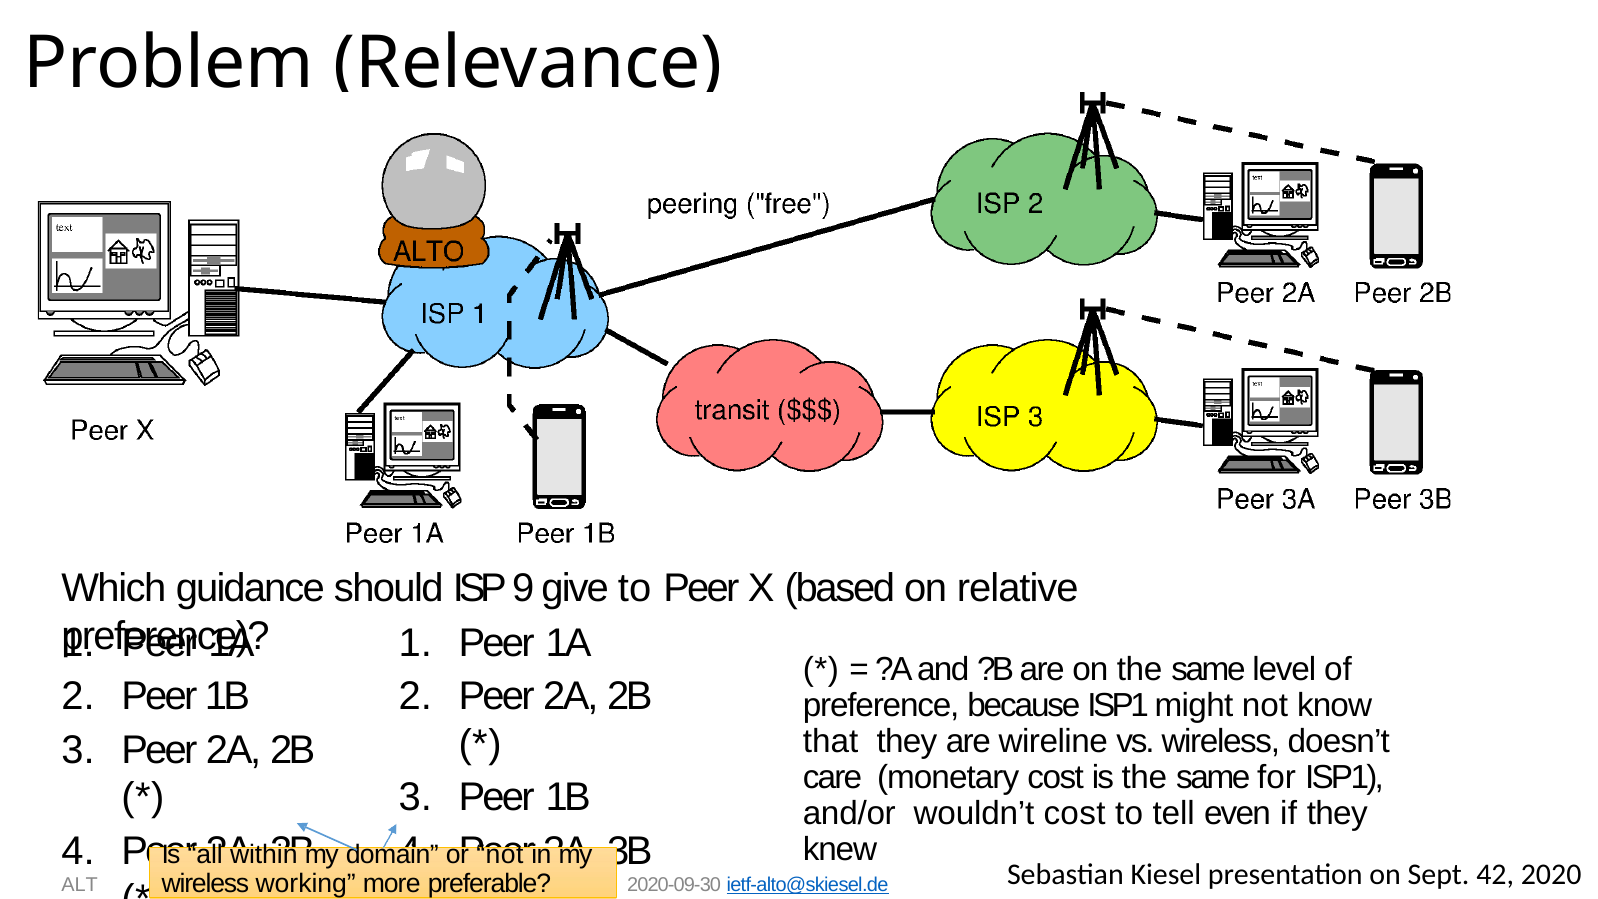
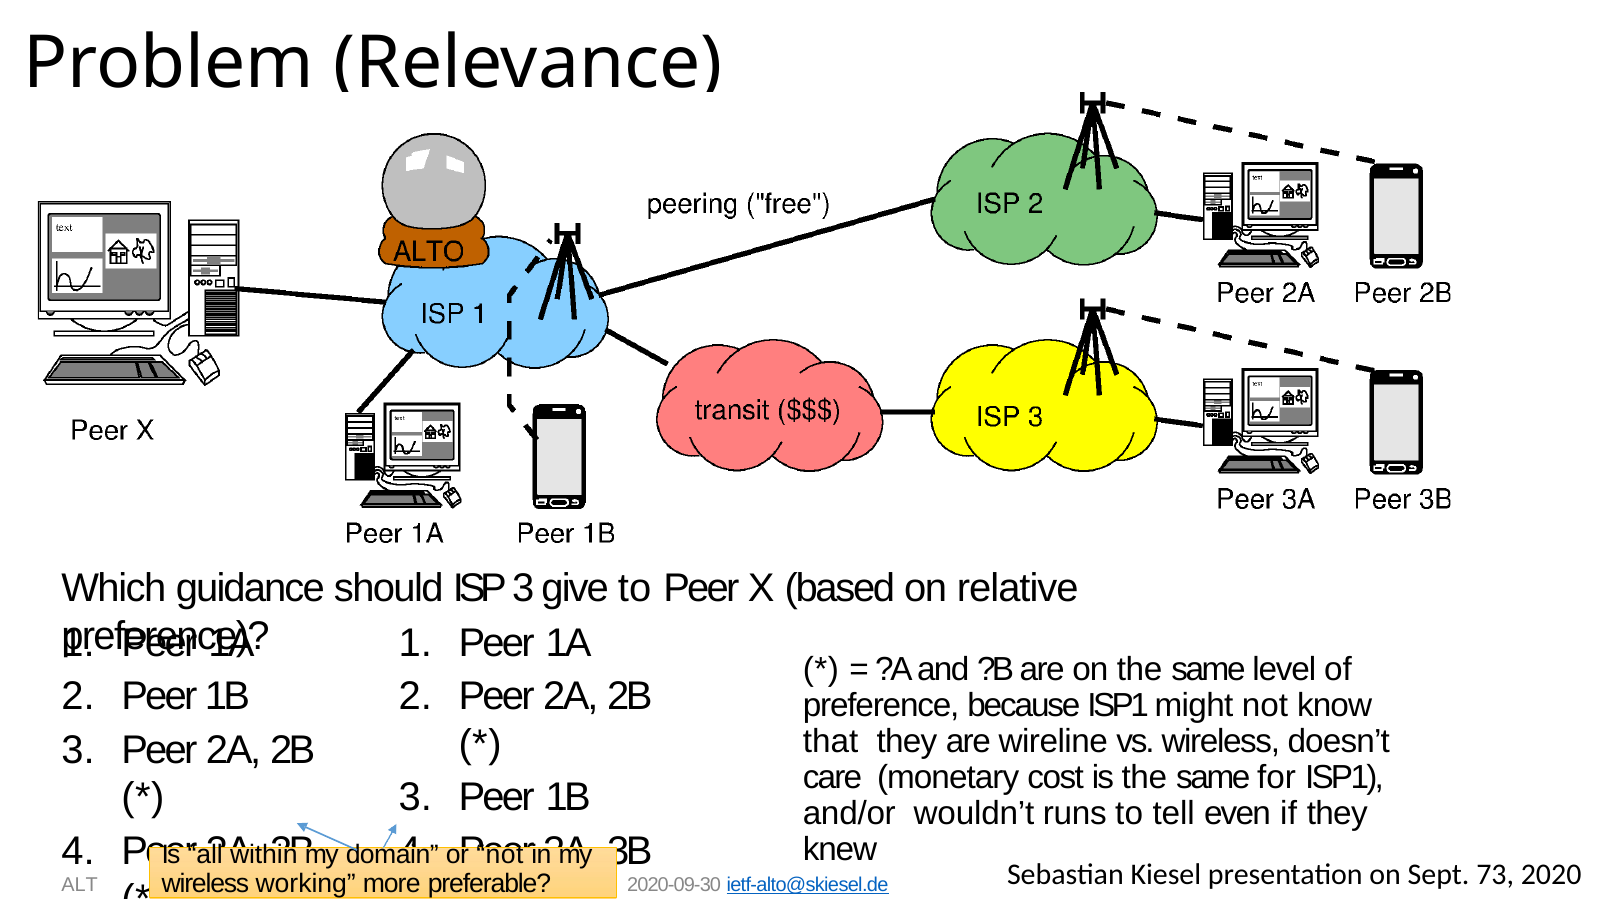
ISP 9: 9 -> 3
wouldn’t cost: cost -> runs
42: 42 -> 73
